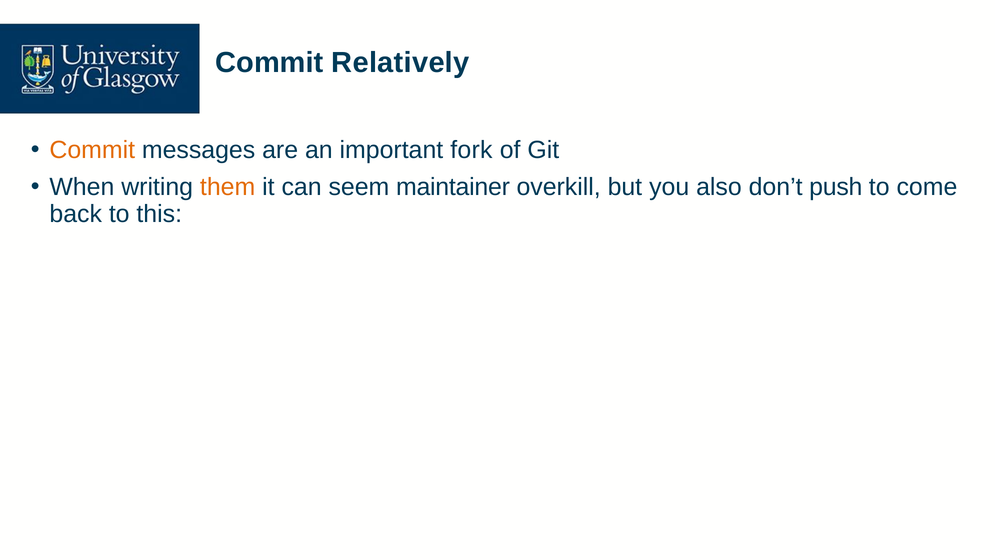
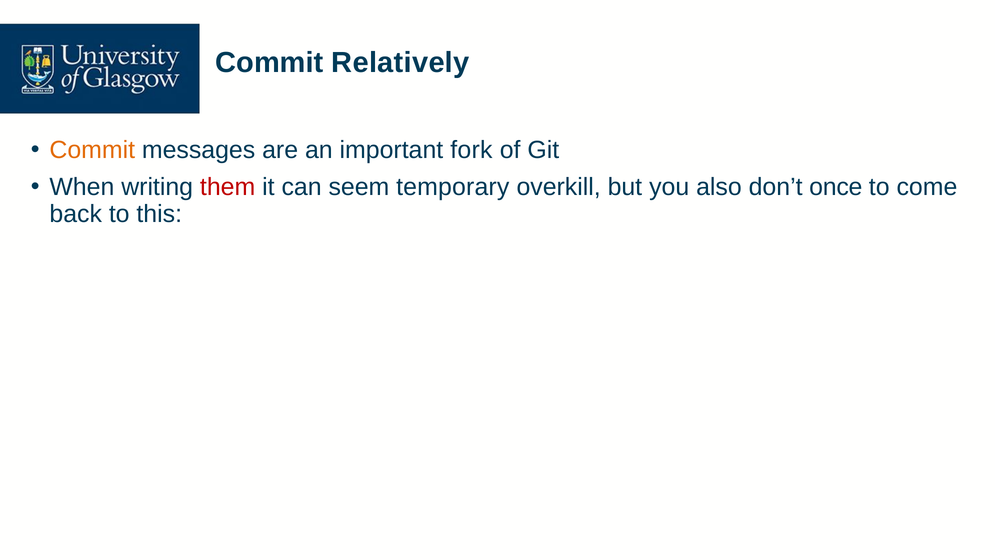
them colour: orange -> red
maintainer: maintainer -> temporary
push: push -> once
